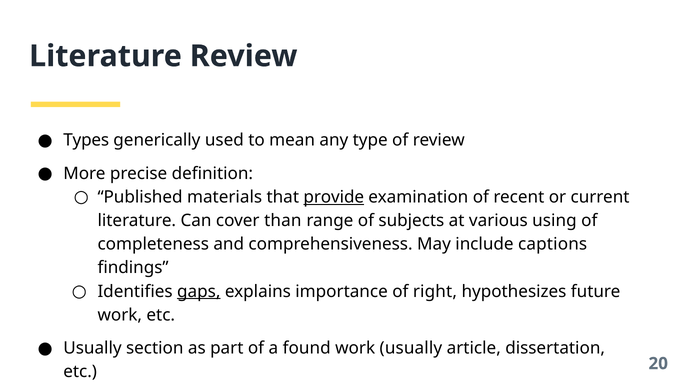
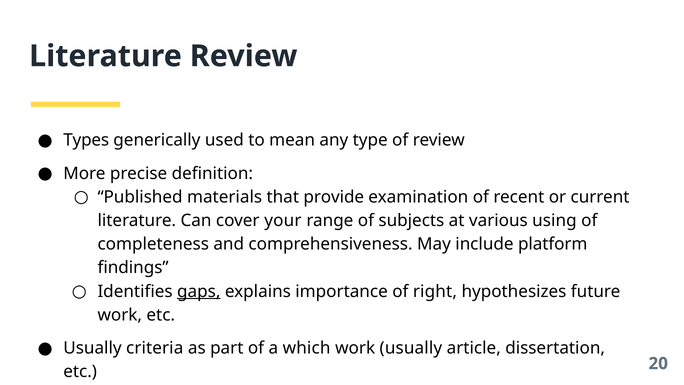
provide underline: present -> none
than: than -> your
captions: captions -> platform
section: section -> criteria
found: found -> which
